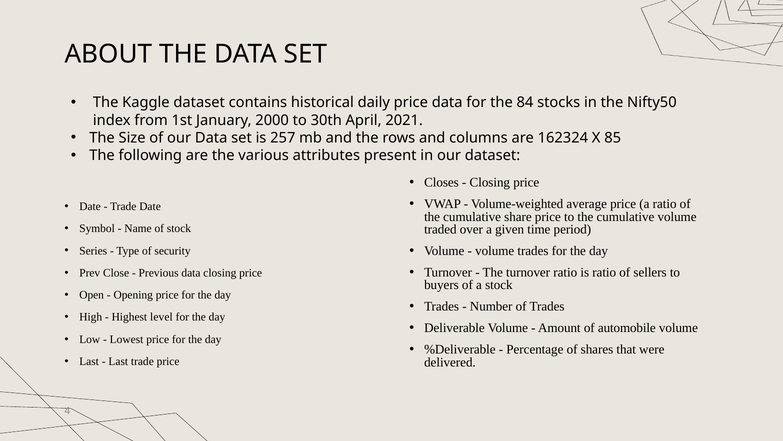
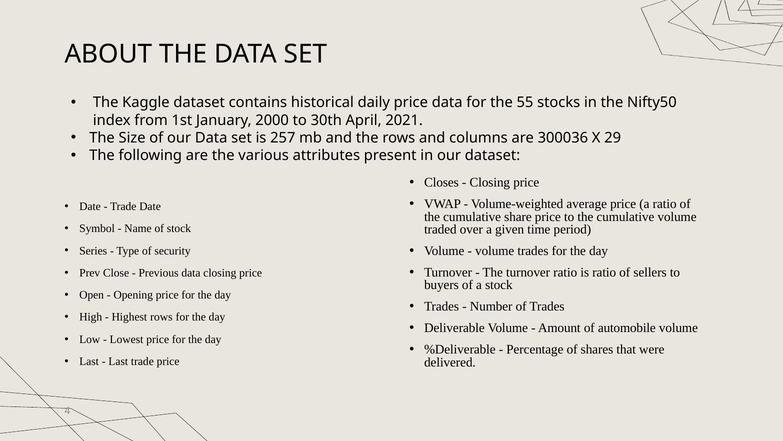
84: 84 -> 55
162324: 162324 -> 300036
85: 85 -> 29
Highest level: level -> rows
